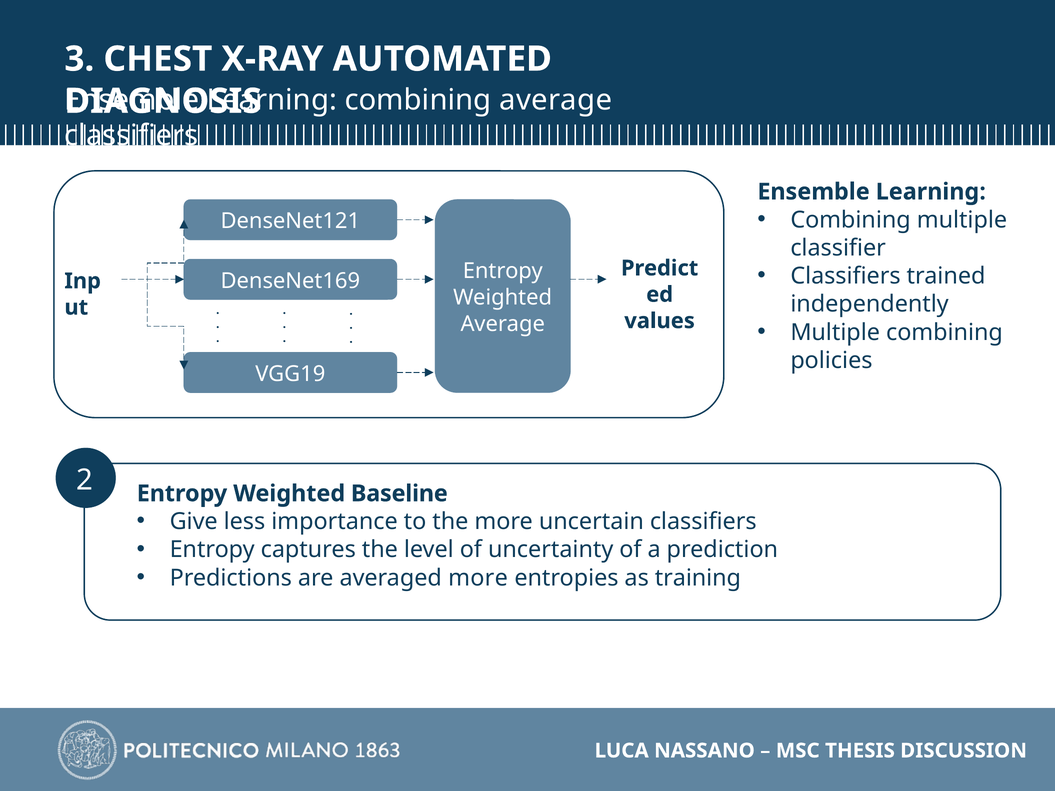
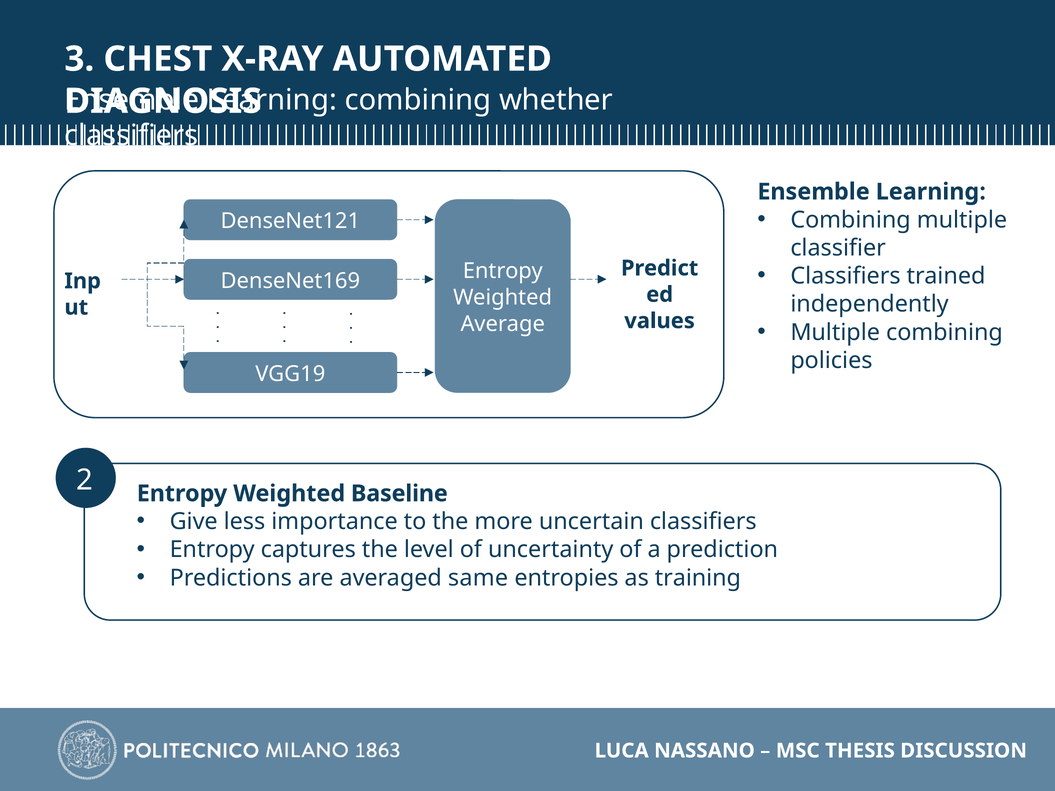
combining average: average -> whether
averaged more: more -> same
